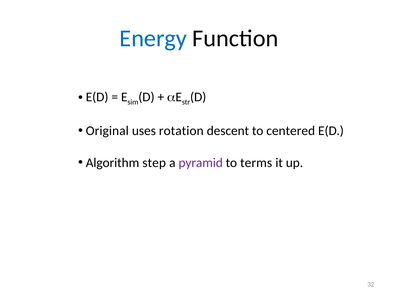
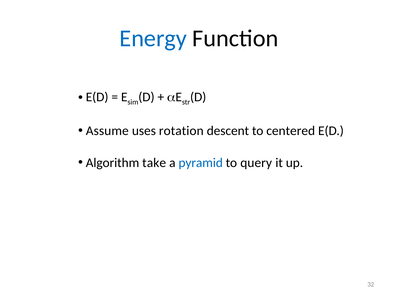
Original: Original -> Assume
step: step -> take
pyramid colour: purple -> blue
terms: terms -> query
